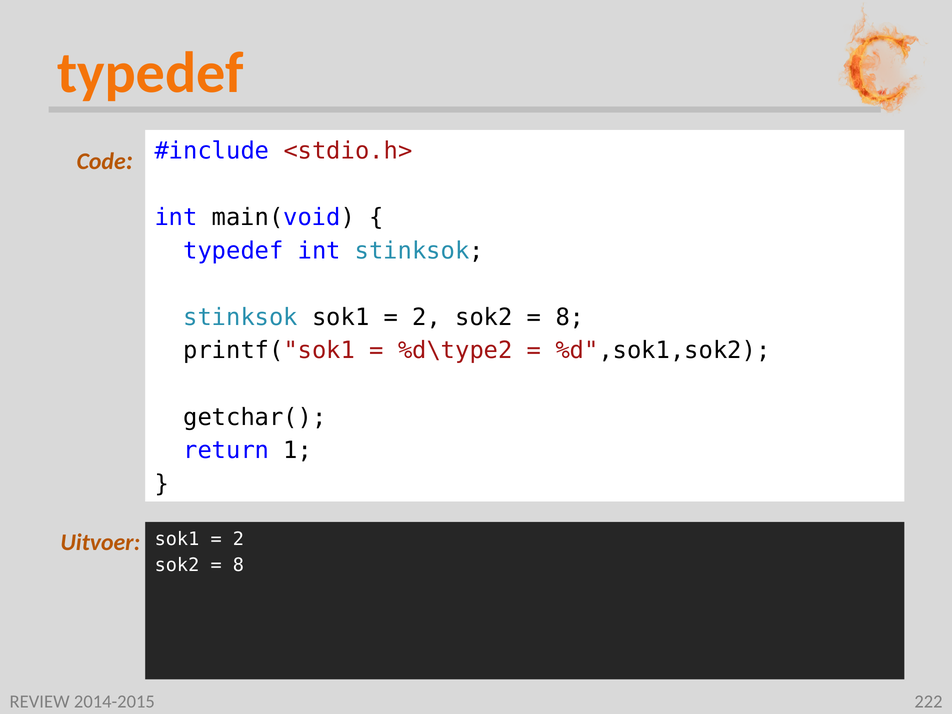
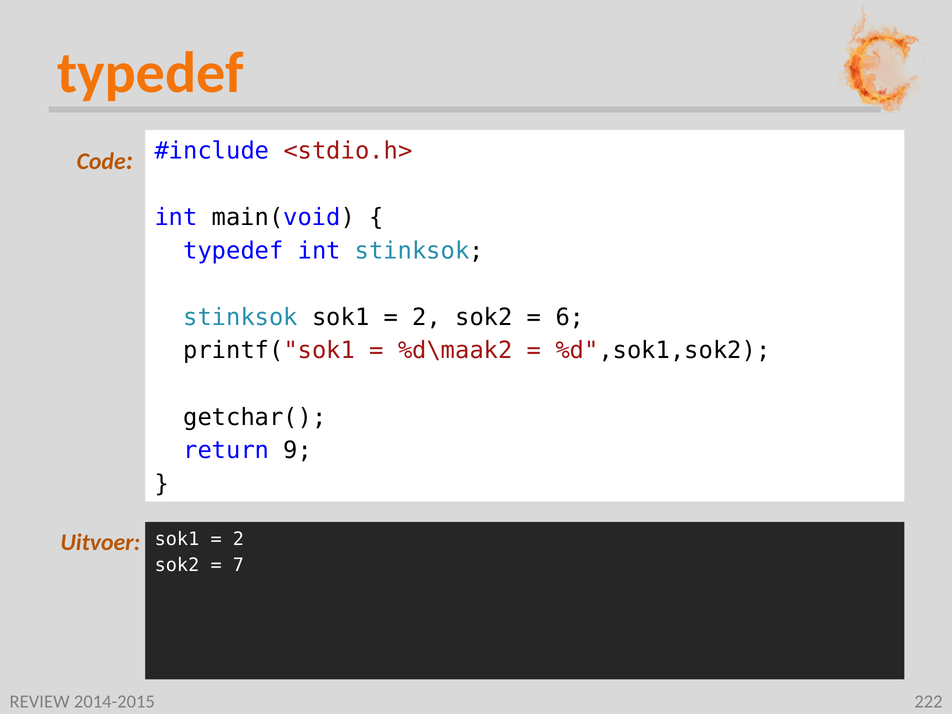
8 at (570, 317): 8 -> 6
%d\type2: %d\type2 -> %d\maak2
1: 1 -> 9
8 at (238, 565): 8 -> 7
